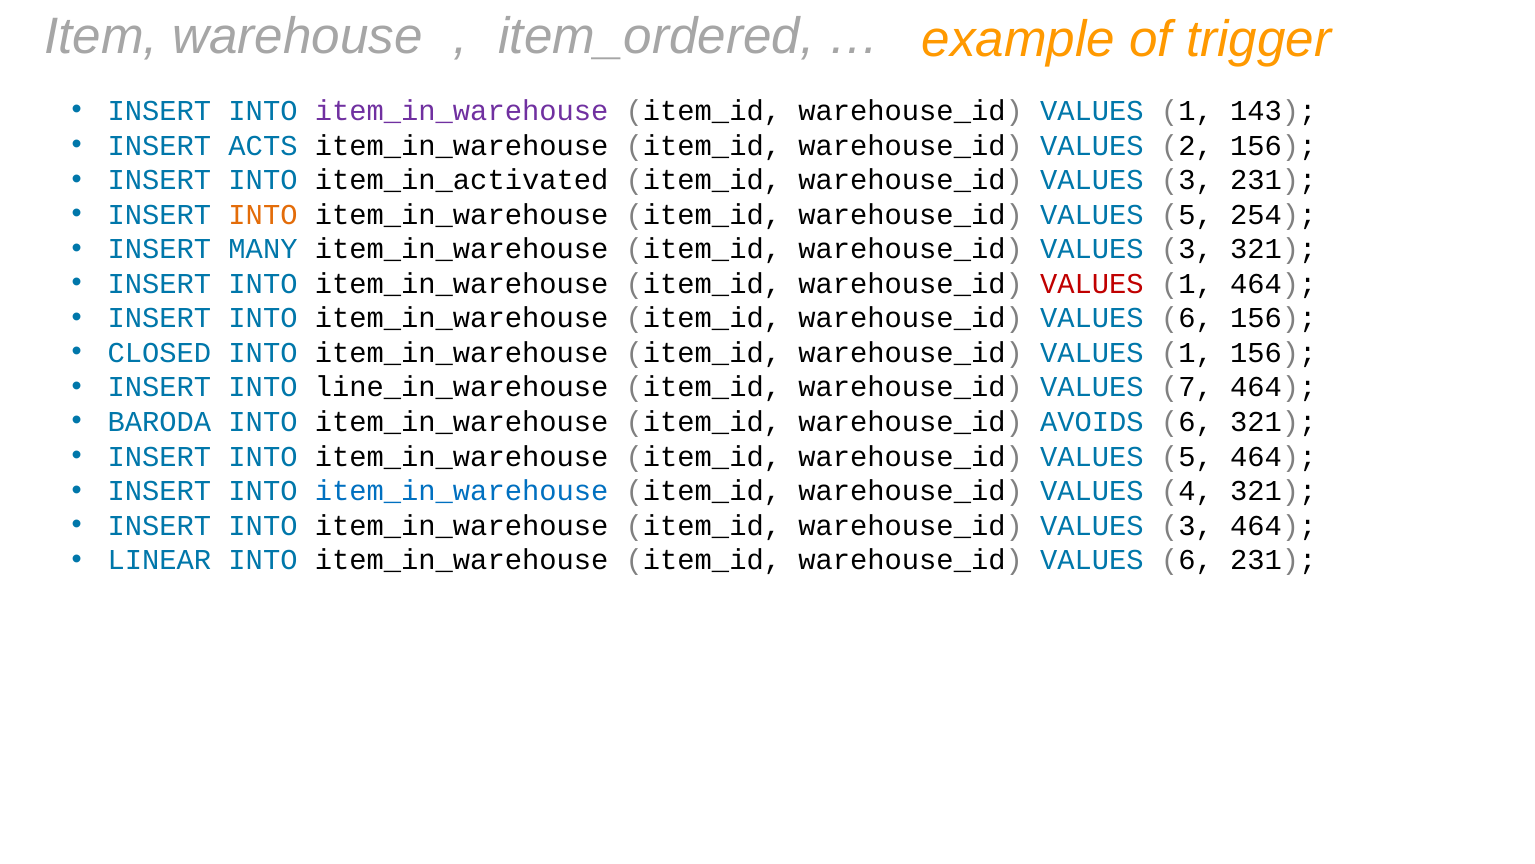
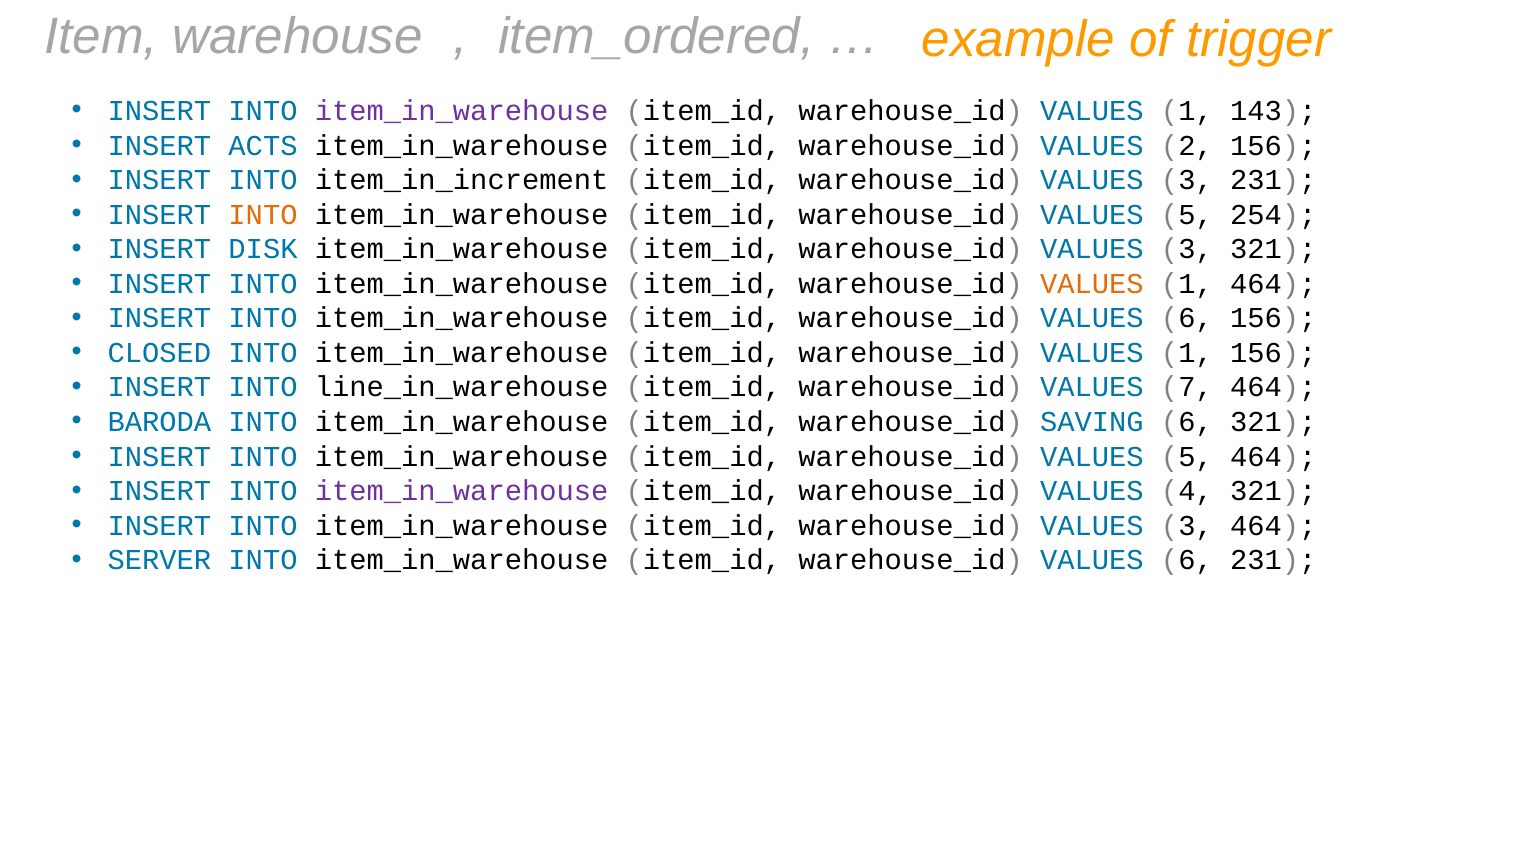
item_in_activated: item_in_activated -> item_in_increment
MANY: MANY -> DISK
VALUES at (1092, 284) colour: red -> orange
AVOIDS: AVOIDS -> SAVING
item_in_warehouse at (462, 491) colour: blue -> purple
LINEAR: LINEAR -> SERVER
